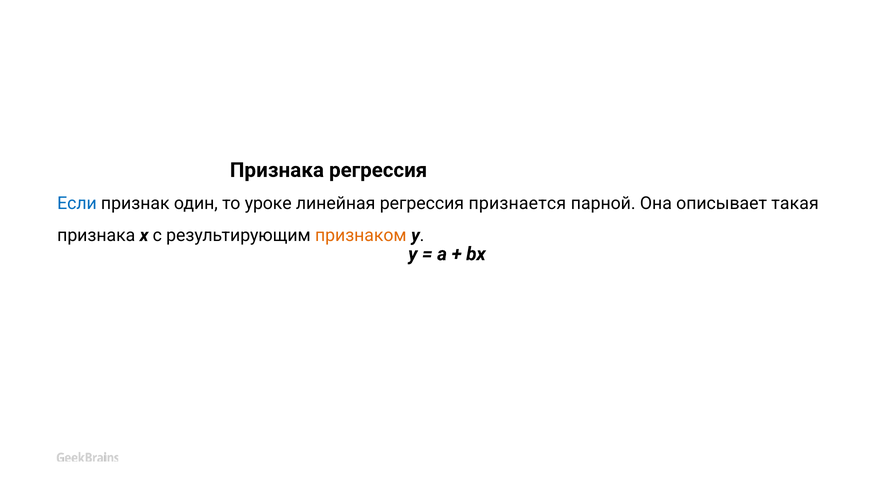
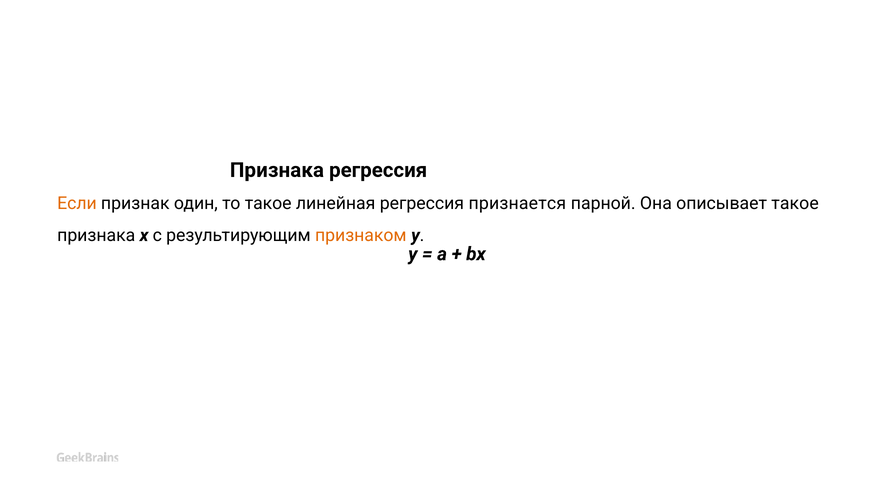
Если colour: blue -> orange
то уроке: уроке -> такое
описывает такая: такая -> такое
